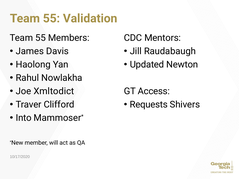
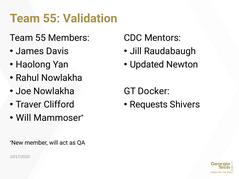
Joe Xmltodict: Xmltodict -> Nowlakha
Access: Access -> Docker
Into at (24, 118): Into -> Will
